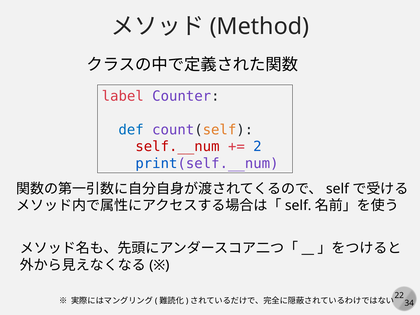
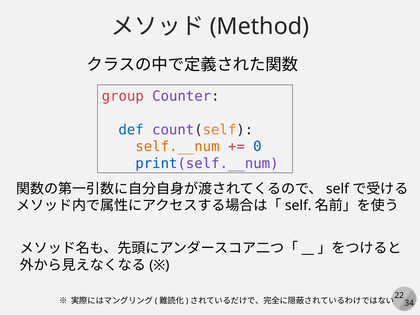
label: label -> group
self.__num colour: red -> orange
2: 2 -> 0
